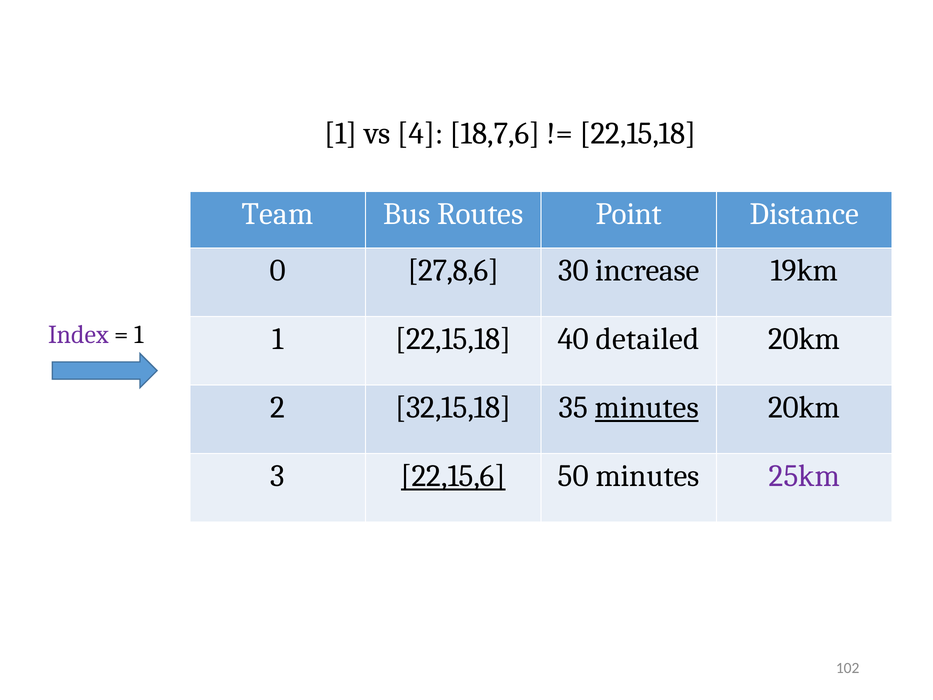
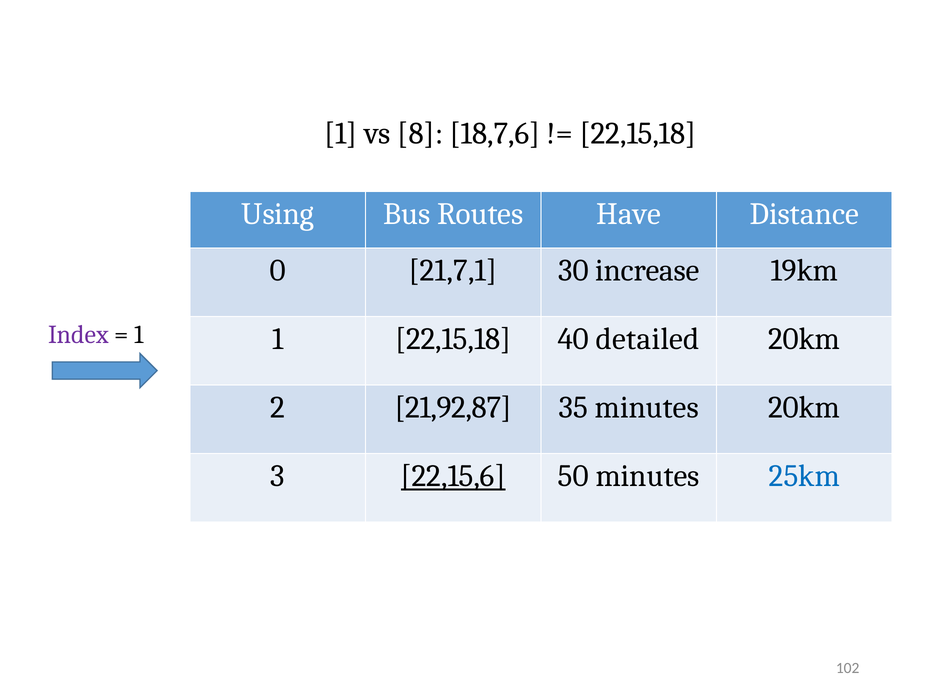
4: 4 -> 8
Team: Team -> Using
Point: Point -> Have
27,8,6: 27,8,6 -> 21,7,1
32,15,18: 32,15,18 -> 21,92,87
minutes at (647, 407) underline: present -> none
25km colour: purple -> blue
